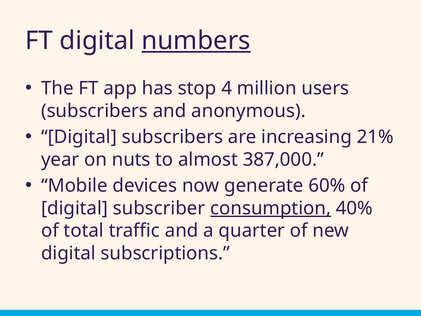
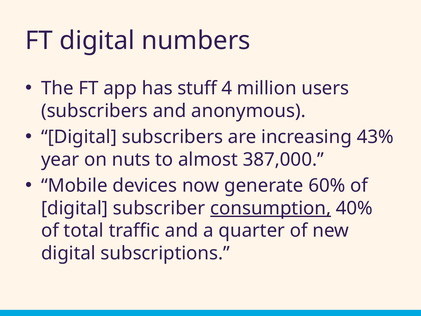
numbers underline: present -> none
stop: stop -> stuff
21%: 21% -> 43%
